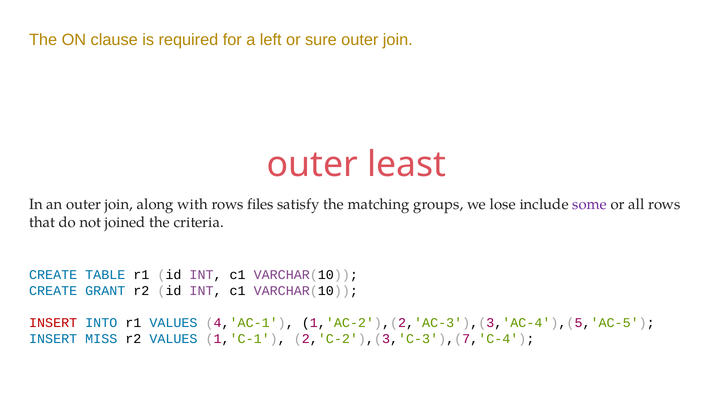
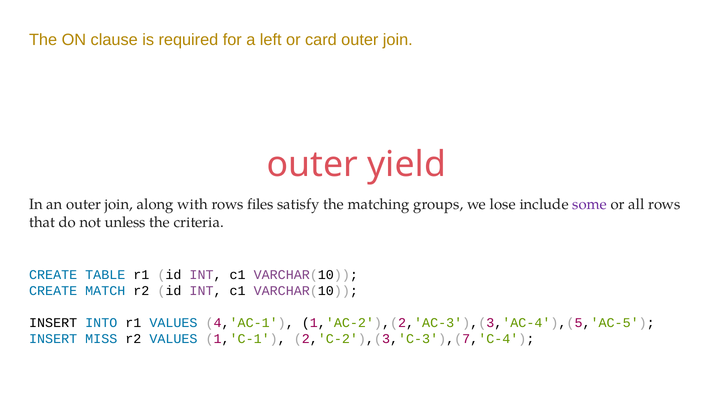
sure: sure -> card
least: least -> yield
joined: joined -> unless
GRANT: GRANT -> MATCH
INSERT at (53, 323) colour: red -> black
